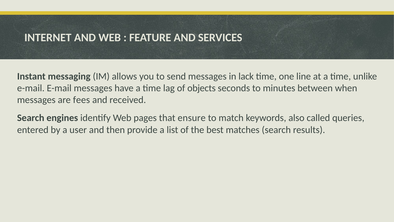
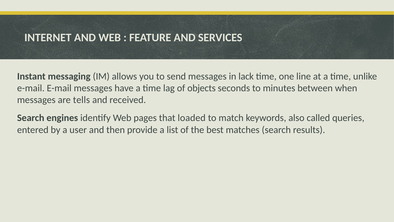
fees: fees -> tells
ensure: ensure -> loaded
